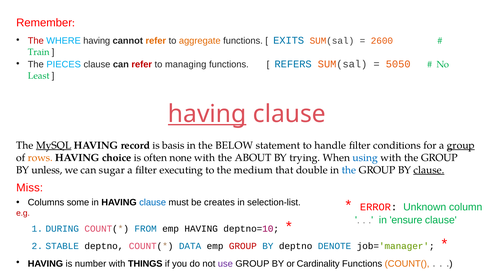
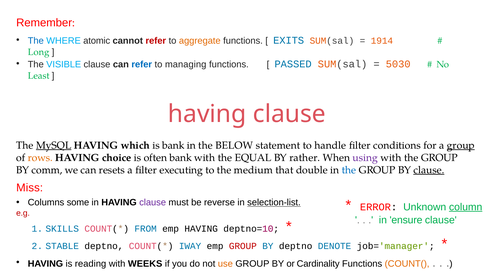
The at (36, 41) colour: red -> blue
WHERE having: having -> atomic
refer at (156, 41) colour: orange -> red
2600: 2600 -> 1914
Train: Train -> Long
PIECES: PIECES -> VISIBLE
refer at (142, 64) colour: red -> blue
REFERS: REFERS -> PASSED
5050: 5050 -> 5030
having at (207, 114) underline: present -> none
record: record -> which
is basis: basis -> bank
often none: none -> bank
ABOUT: ABOUT -> EQUAL
trying: trying -> rather
using colour: blue -> purple
unless: unless -> comm
sugar: sugar -> resets
clause at (153, 202) colour: blue -> purple
creates: creates -> reverse
selection-list underline: none -> present
column underline: none -> present
DURING: DURING -> SKILLS
DATA: DATA -> IWAY
number: number -> reading
THINGS: THINGS -> WEEKS
use colour: purple -> orange
